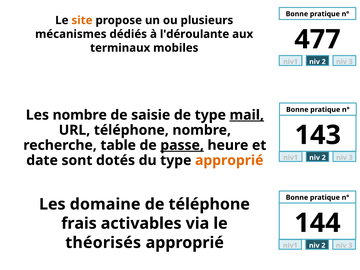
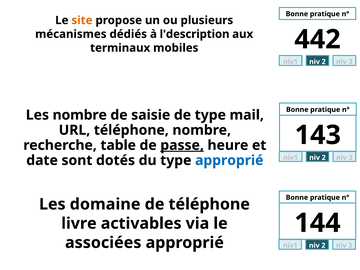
l'déroulante: l'déroulante -> l'description
477: 477 -> 442
mail underline: present -> none
approprié at (229, 160) colour: orange -> blue
frais: frais -> livre
théorisés: théorisés -> associées
